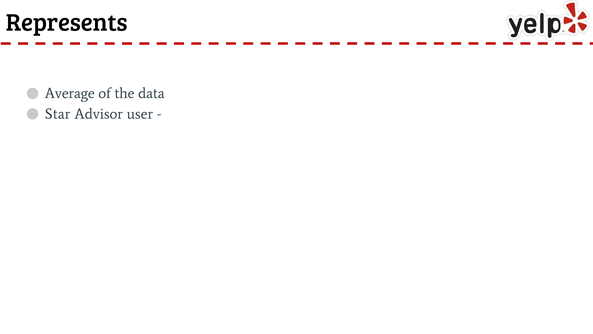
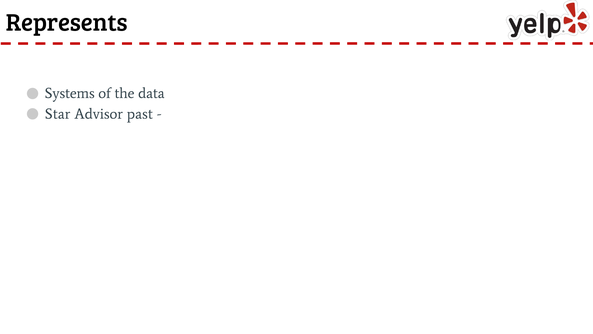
Average: Average -> Systems
user: user -> past
